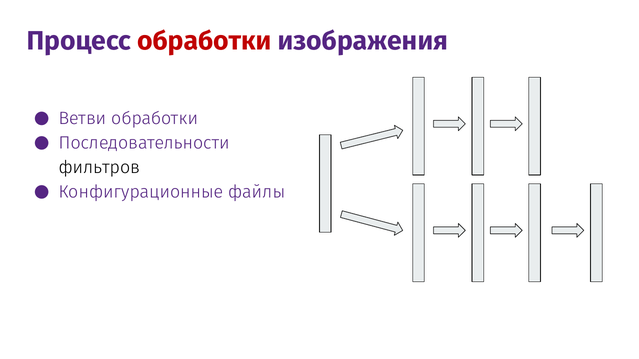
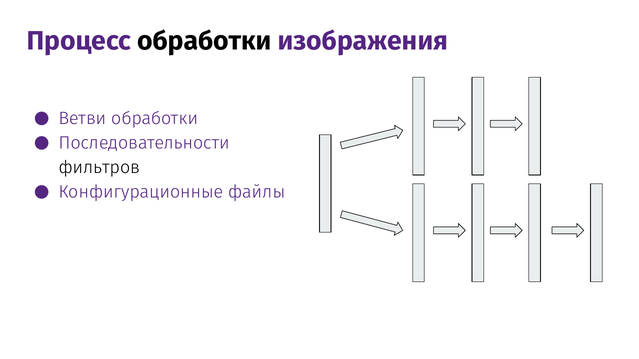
обработки at (204, 41) colour: red -> black
